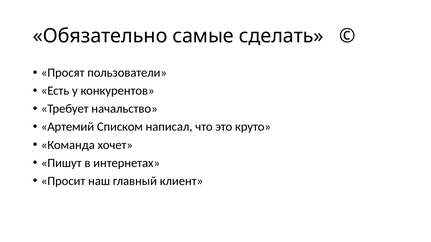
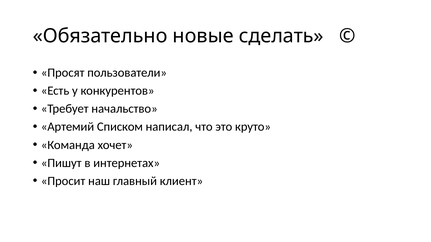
самые: самые -> новые
